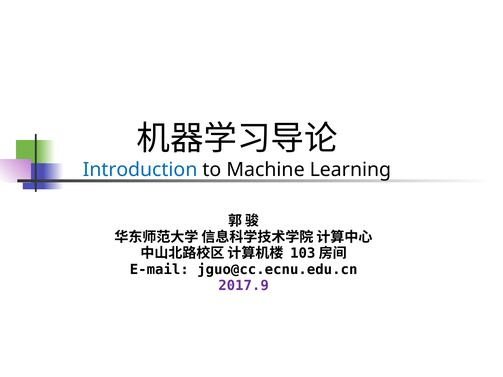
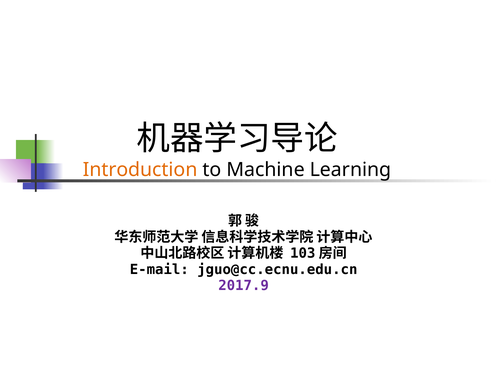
Introduction colour: blue -> orange
